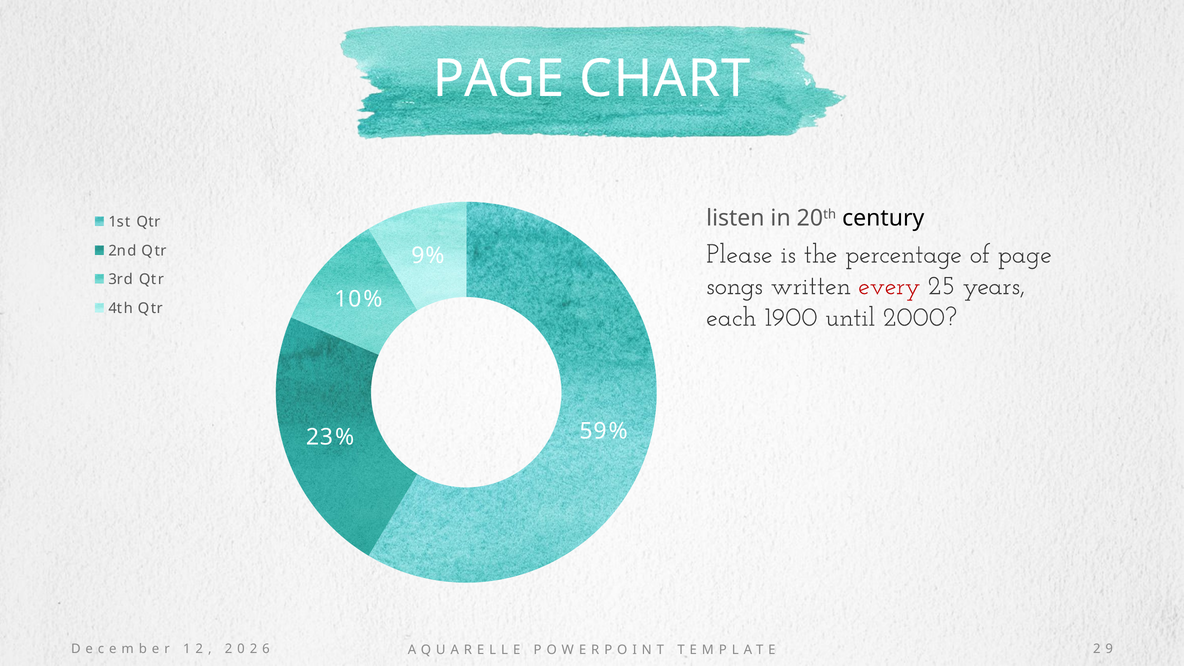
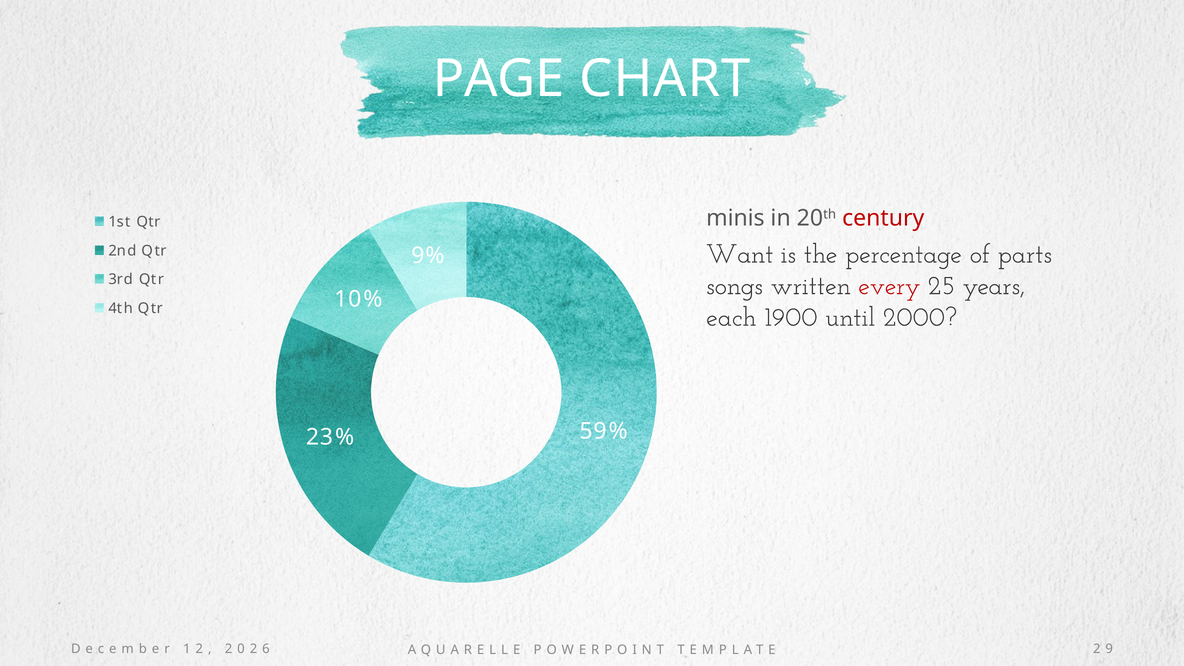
listen: listen -> minis
century colour: black -> red
Please: Please -> Want
of page: page -> parts
